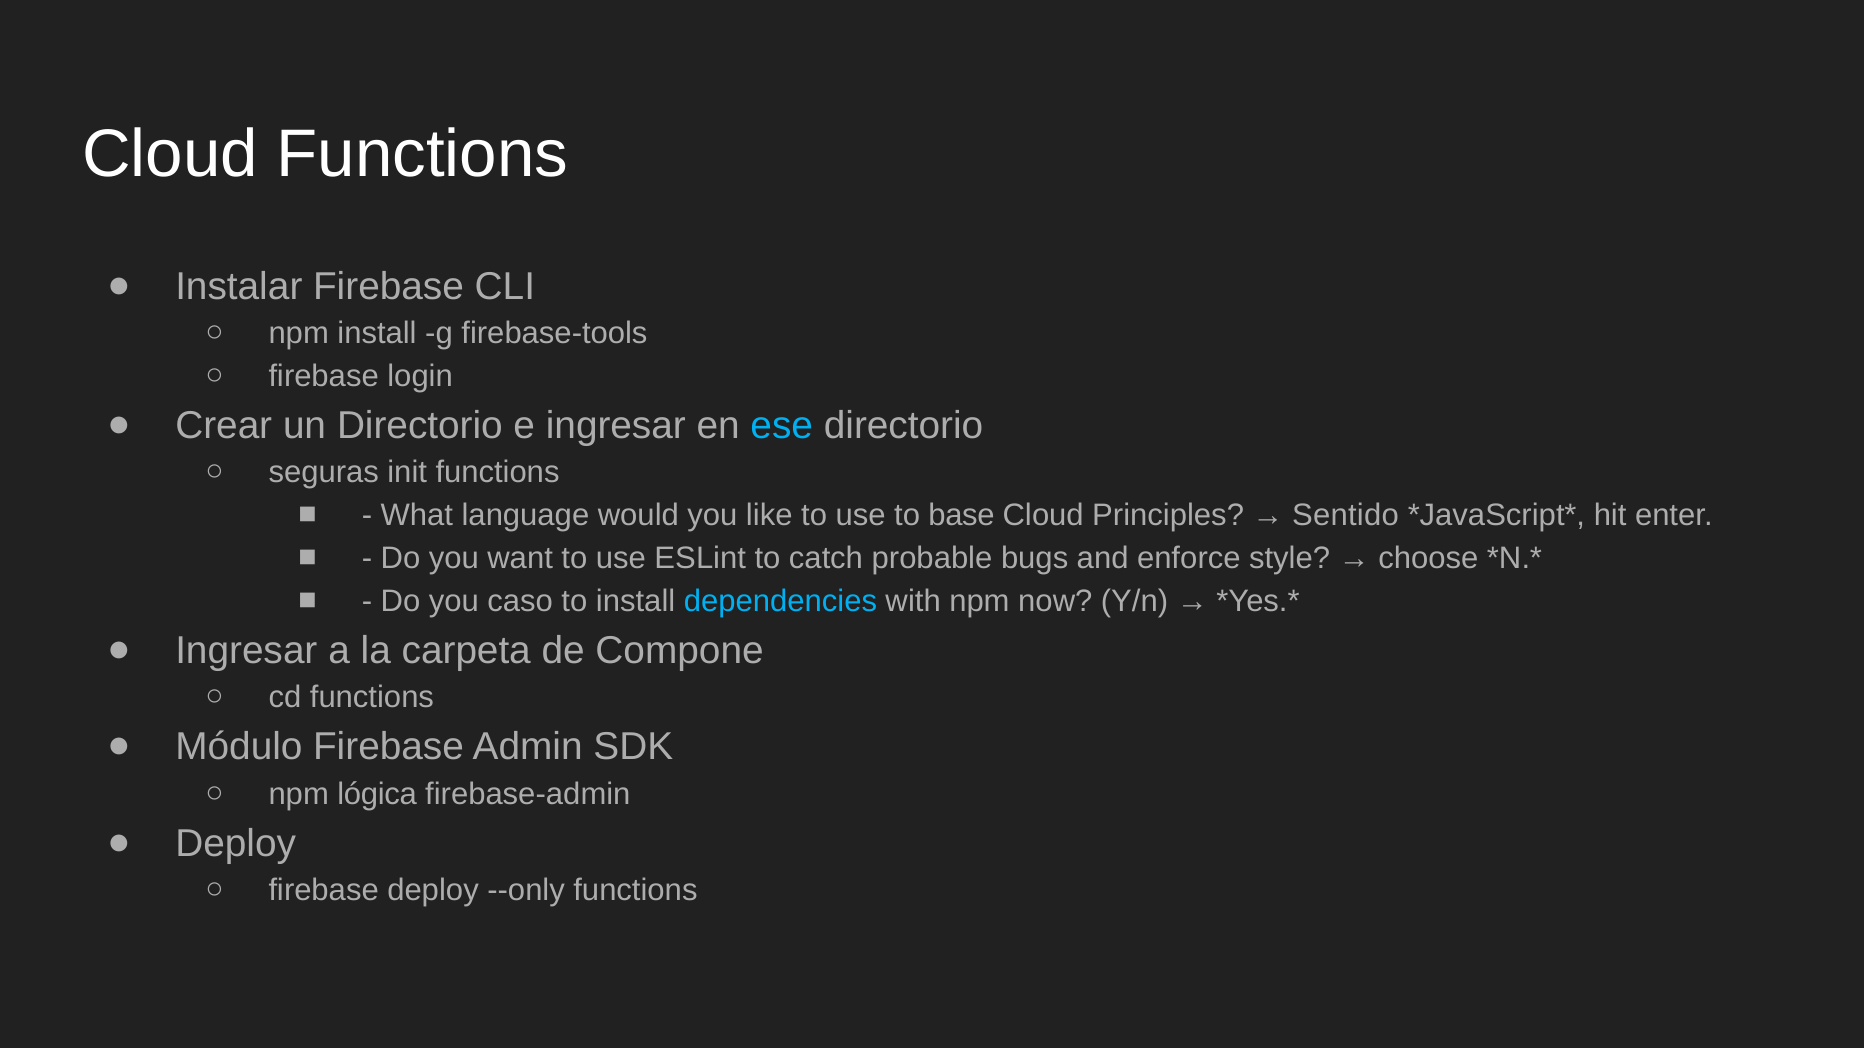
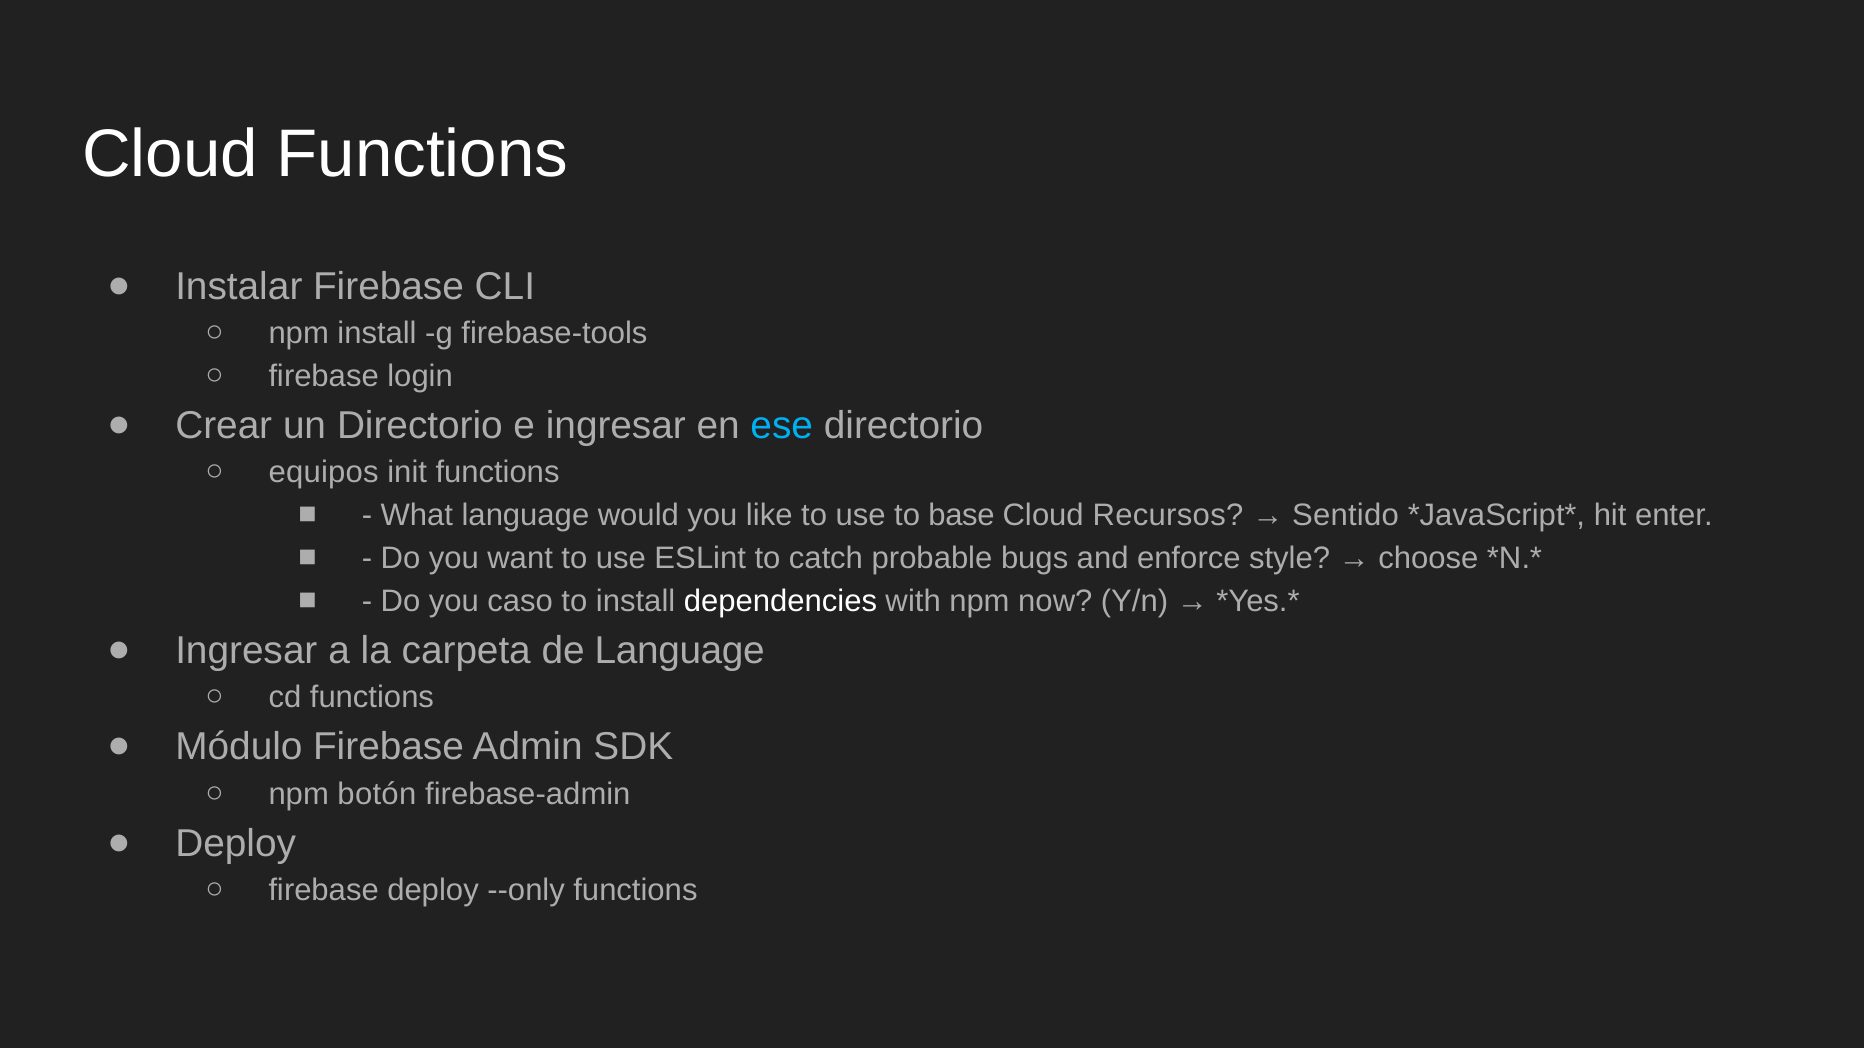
seguras: seguras -> equipos
Principles: Principles -> Recursos
dependencies colour: light blue -> white
de Compone: Compone -> Language
lógica: lógica -> botón
